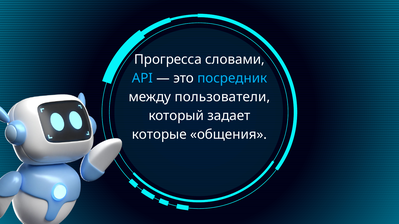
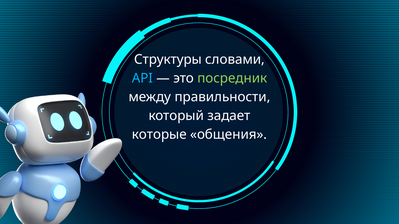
Прогресса: Прогресса -> Структуры
посредник colour: light blue -> light green
пользователи: пользователи -> правильности
